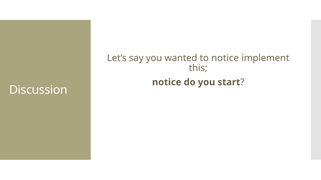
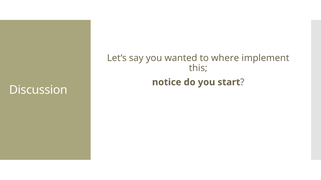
to notice: notice -> where
